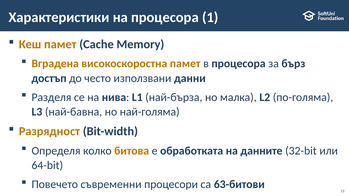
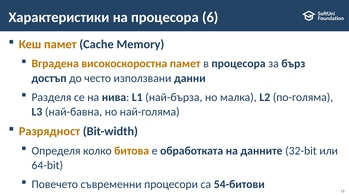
1: 1 -> 6
63-битови: 63-битови -> 54-битови
